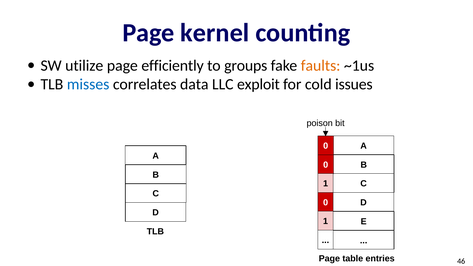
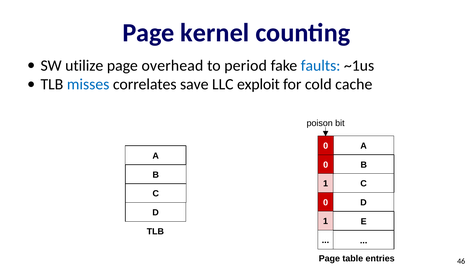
efficiently: efficiently -> overhead
groups: groups -> period
faults colour: orange -> blue
data: data -> save
issues: issues -> cache
